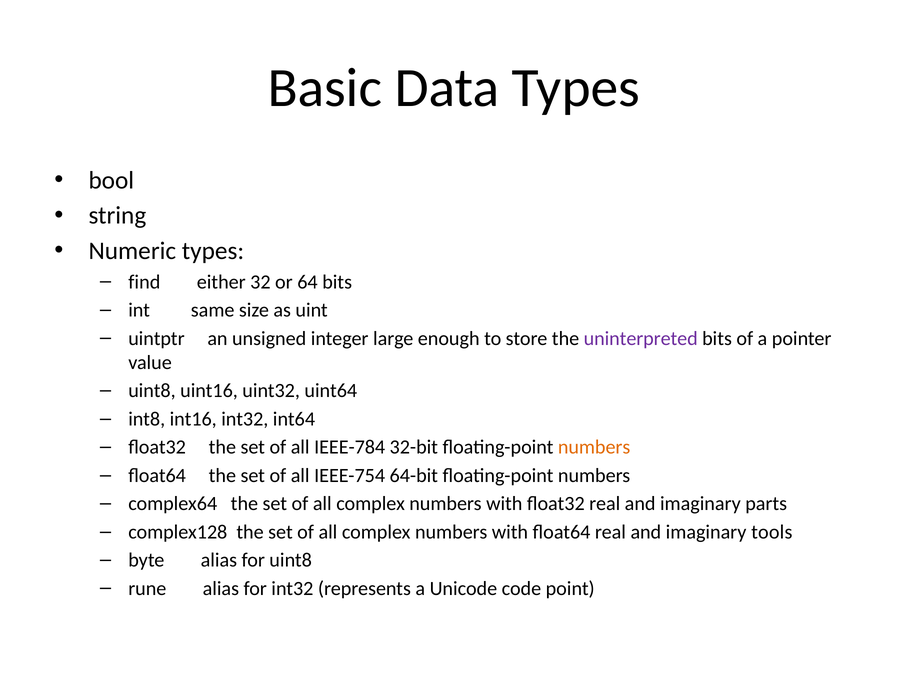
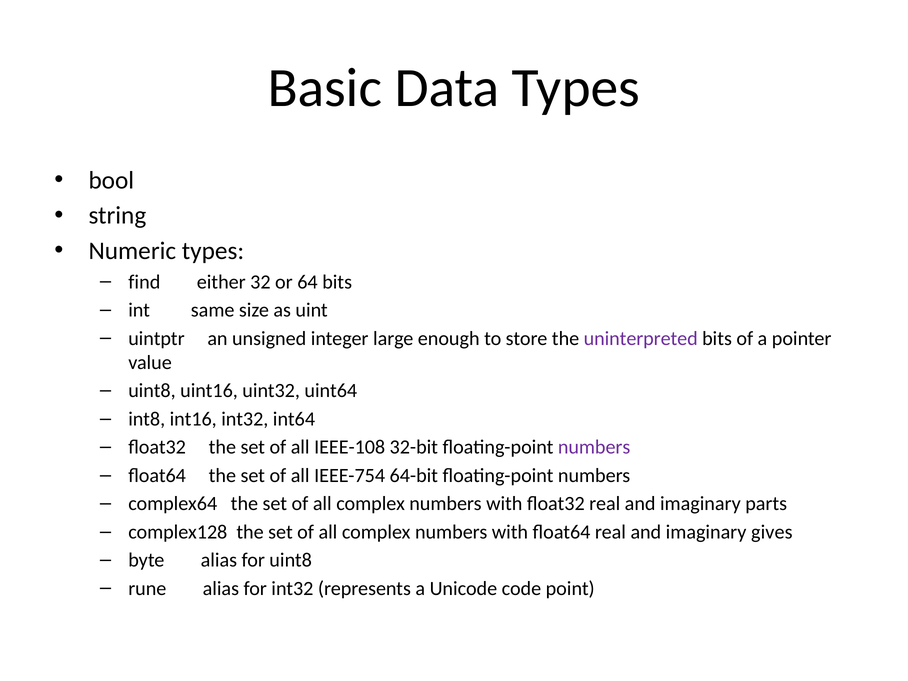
IEEE-784: IEEE-784 -> IEEE-108
numbers at (594, 447) colour: orange -> purple
tools: tools -> gives
